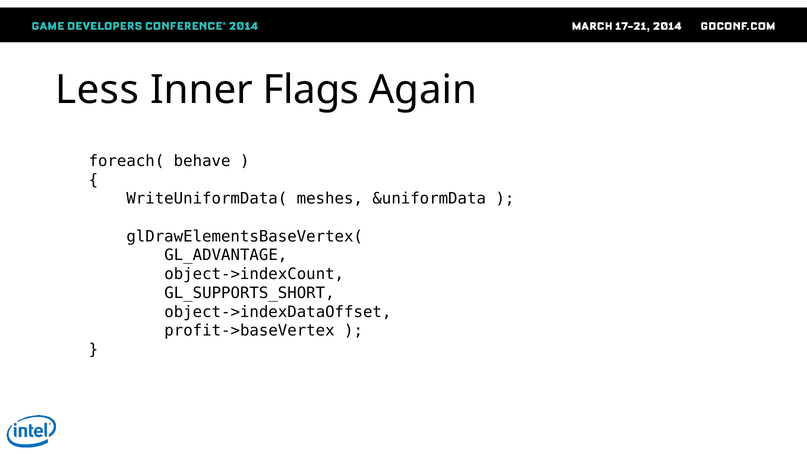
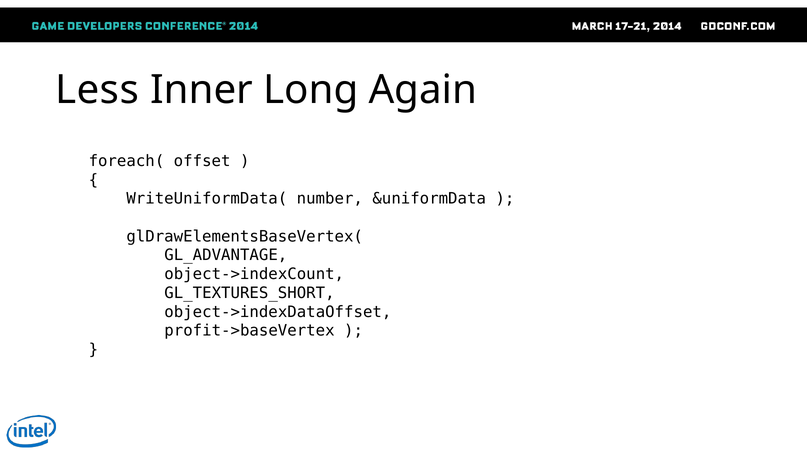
Flags: Flags -> Long
behave: behave -> offset
meshes: meshes -> number
GL_SUPPORTS_SHORT: GL_SUPPORTS_SHORT -> GL_TEXTURES_SHORT
